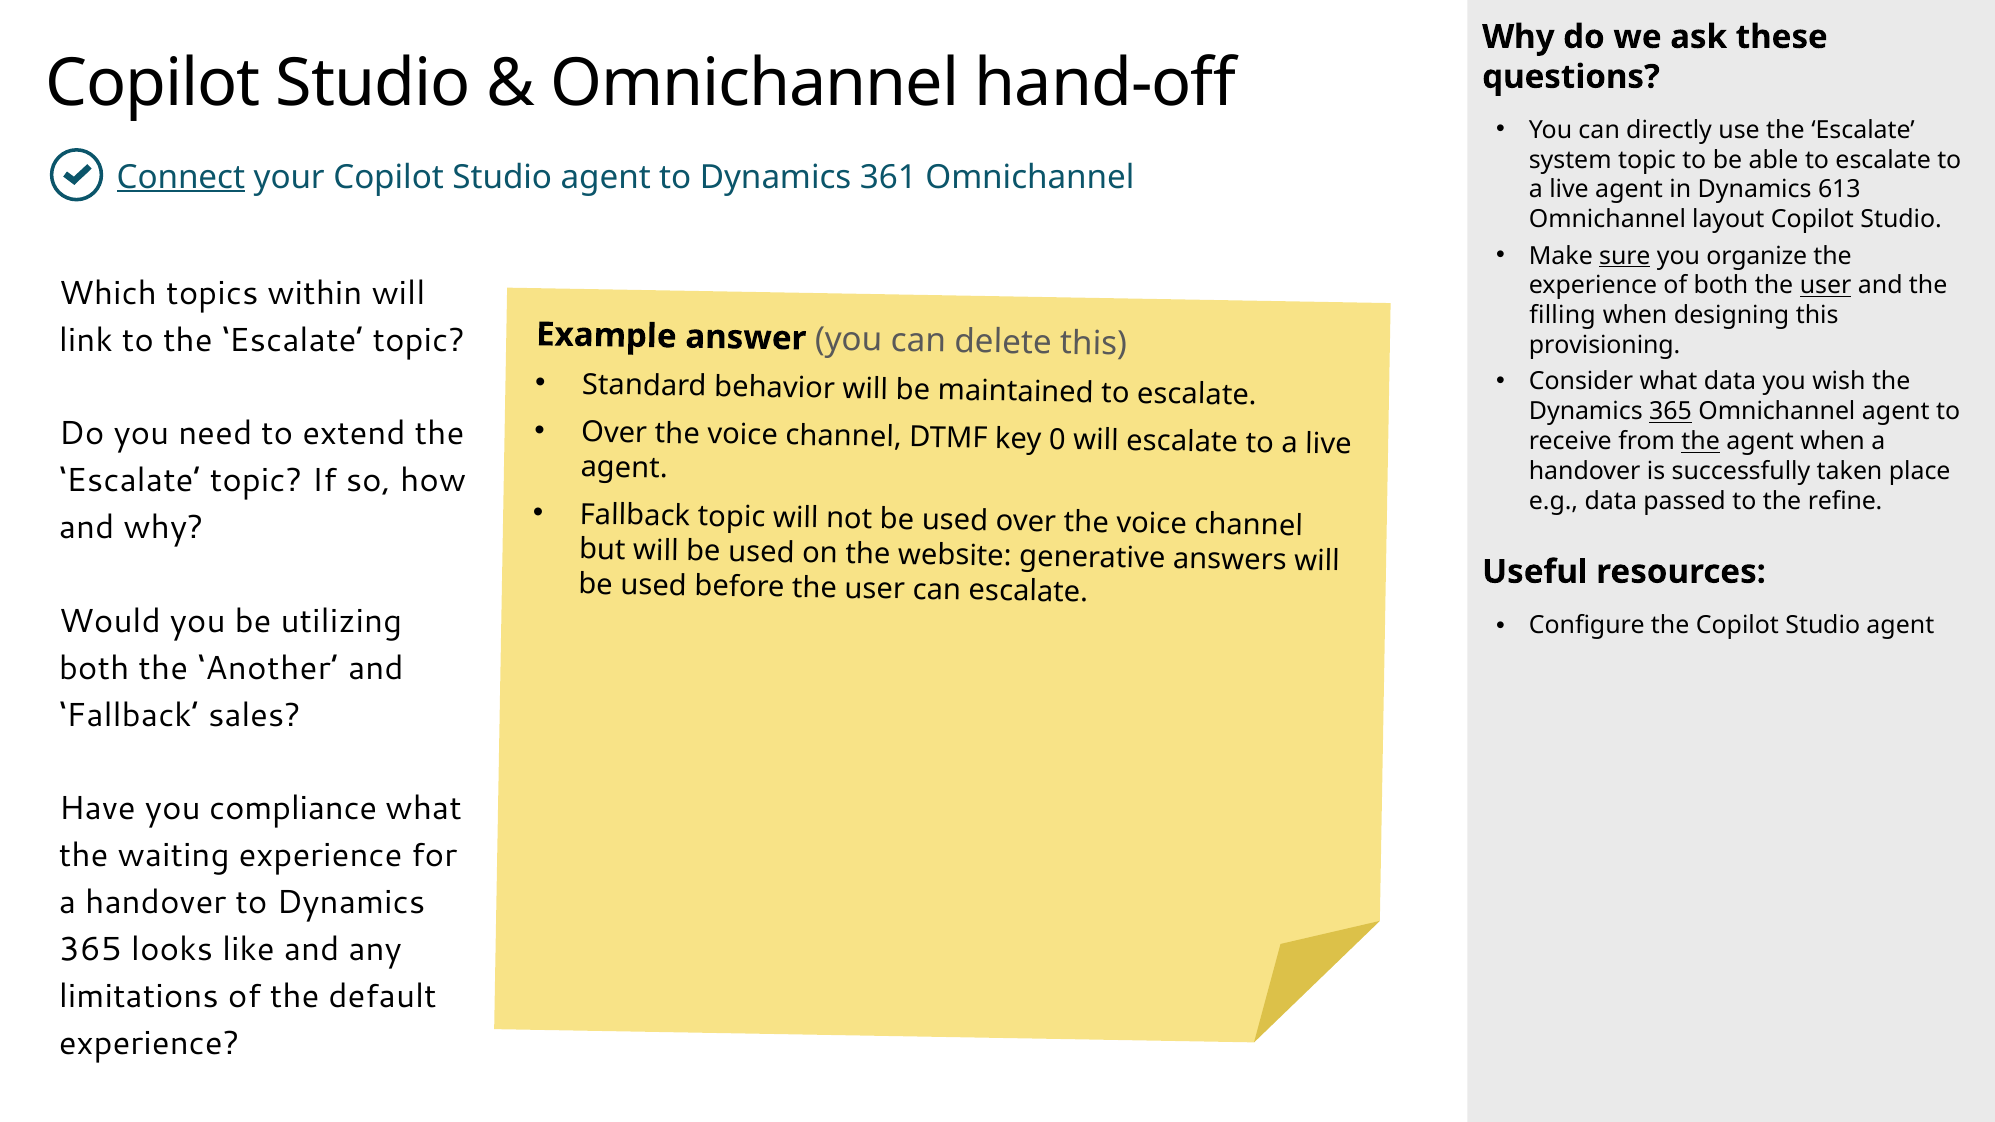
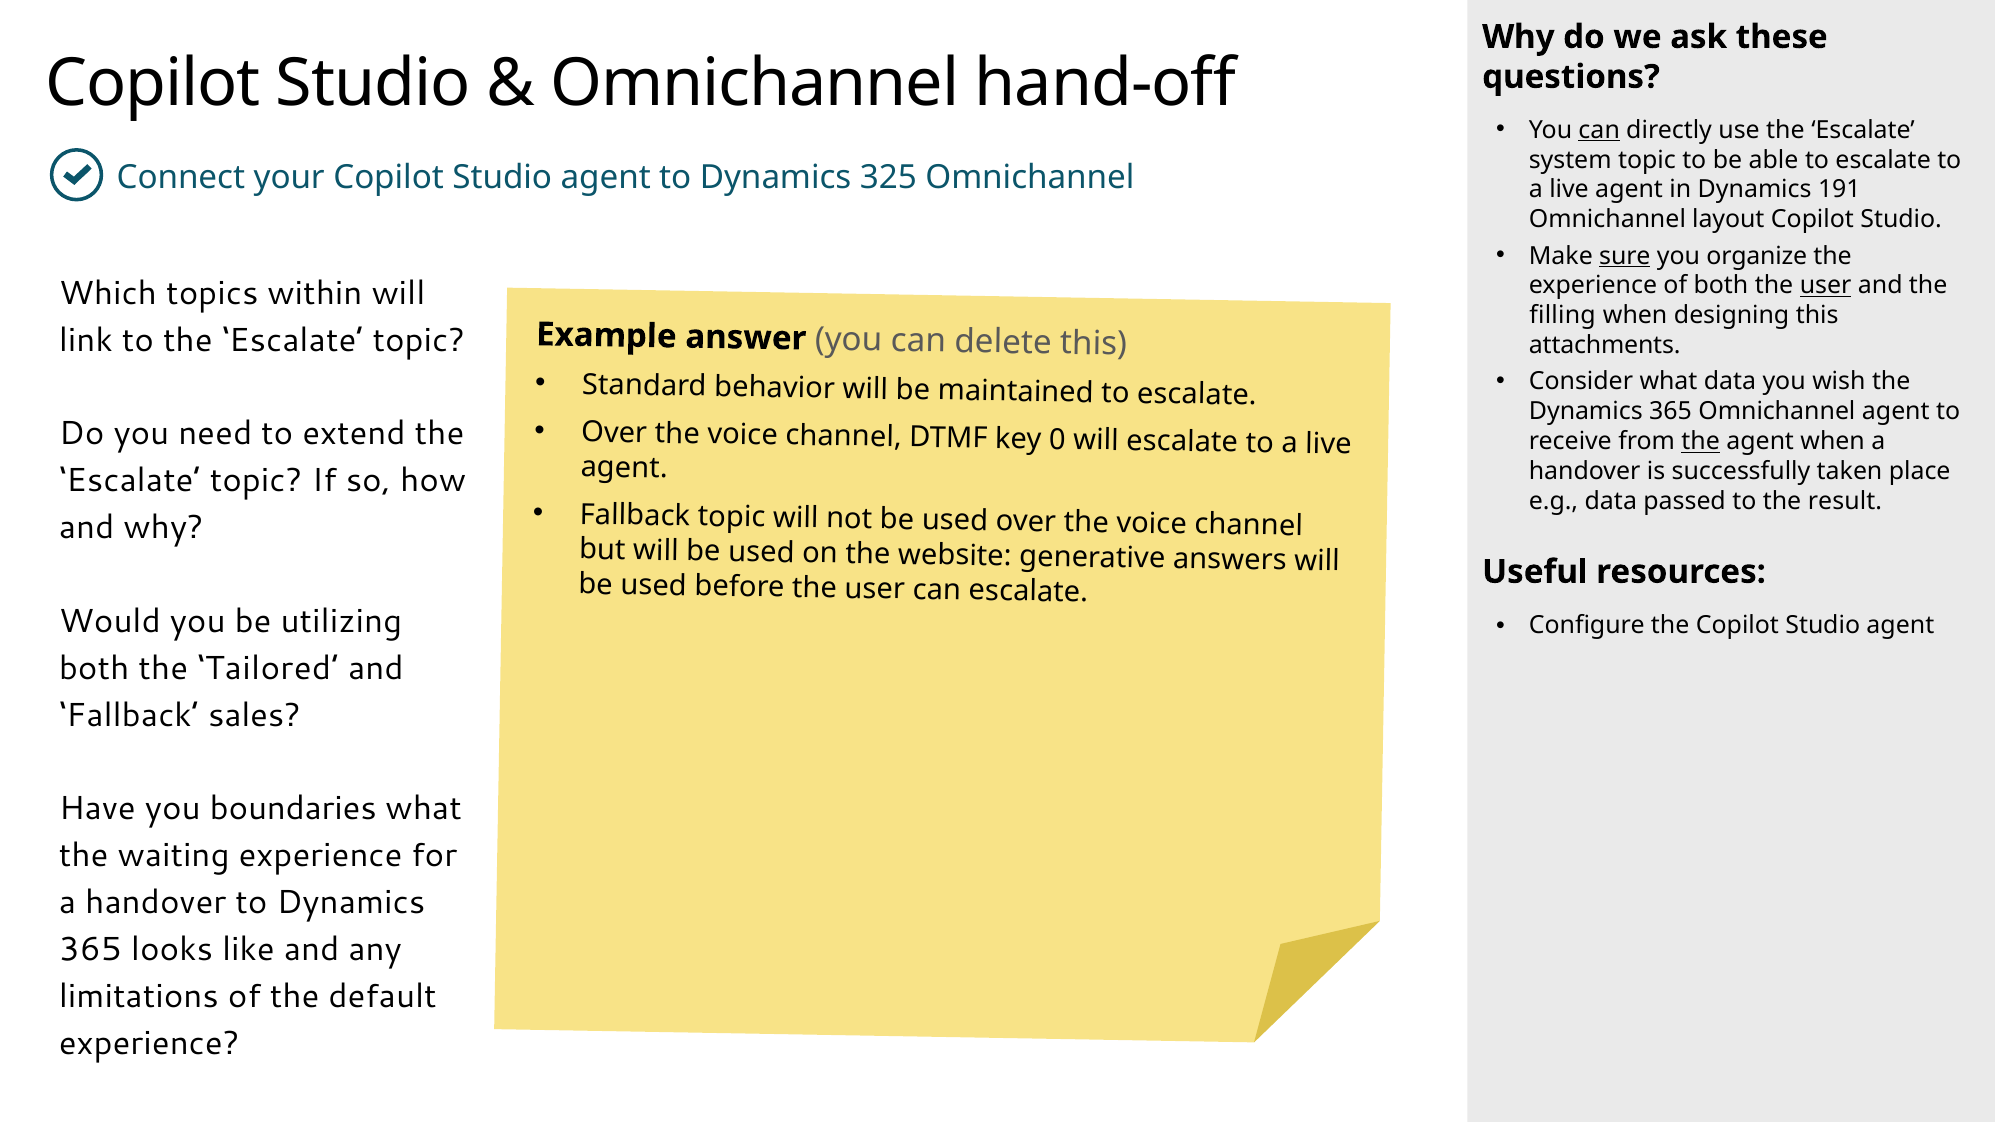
can at (1599, 130) underline: none -> present
Connect underline: present -> none
361: 361 -> 325
613: 613 -> 191
provisioning: provisioning -> attachments
365 at (1671, 412) underline: present -> none
refine: refine -> result
Another: Another -> Tailored
compliance: compliance -> boundaries
